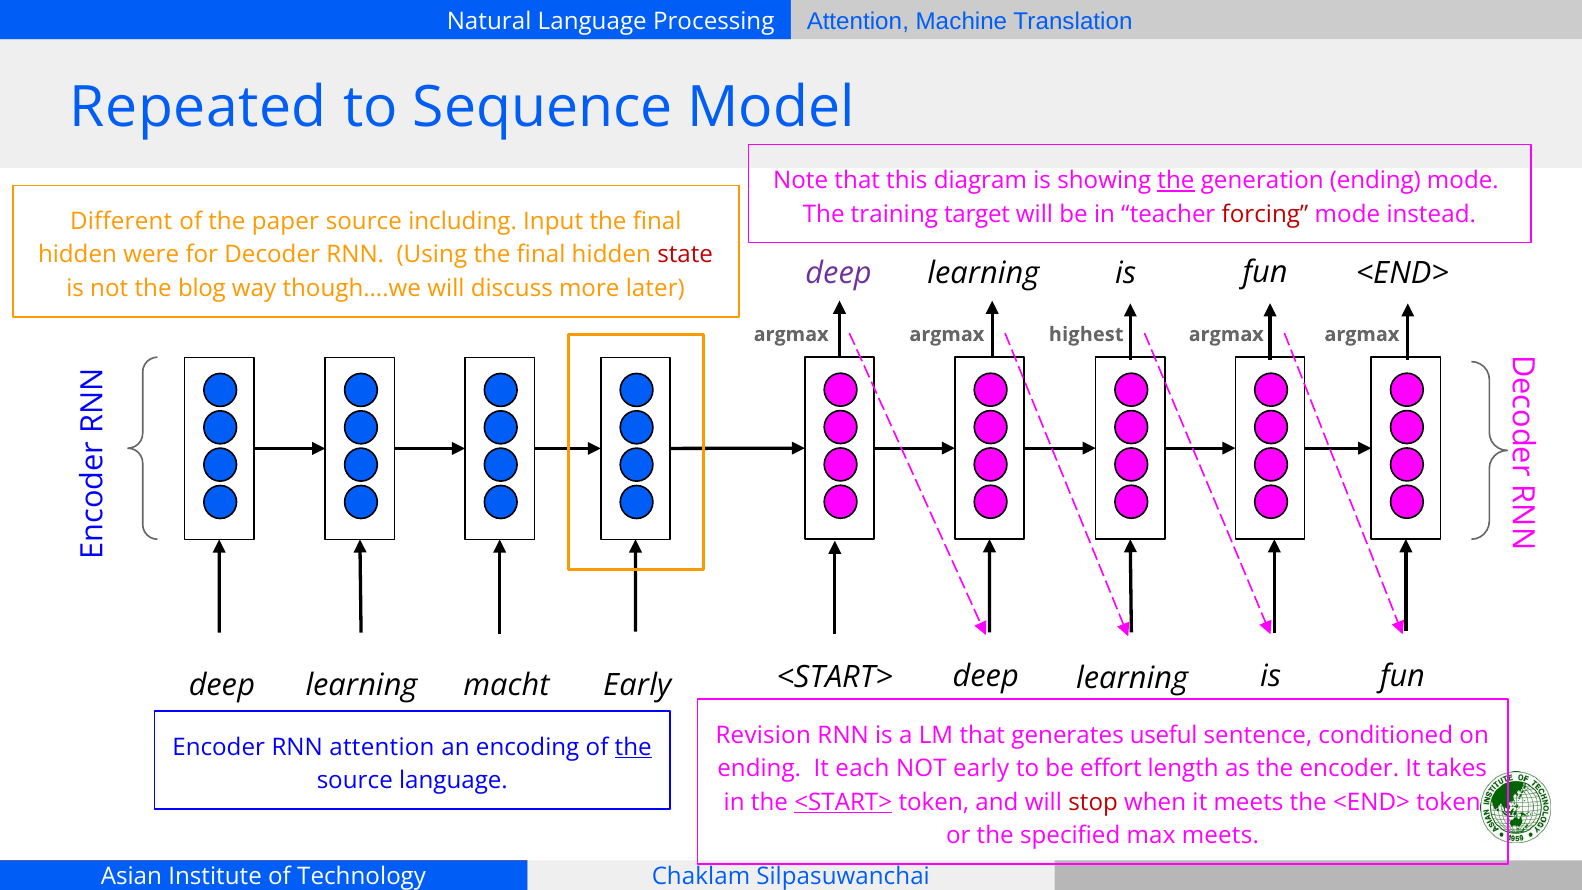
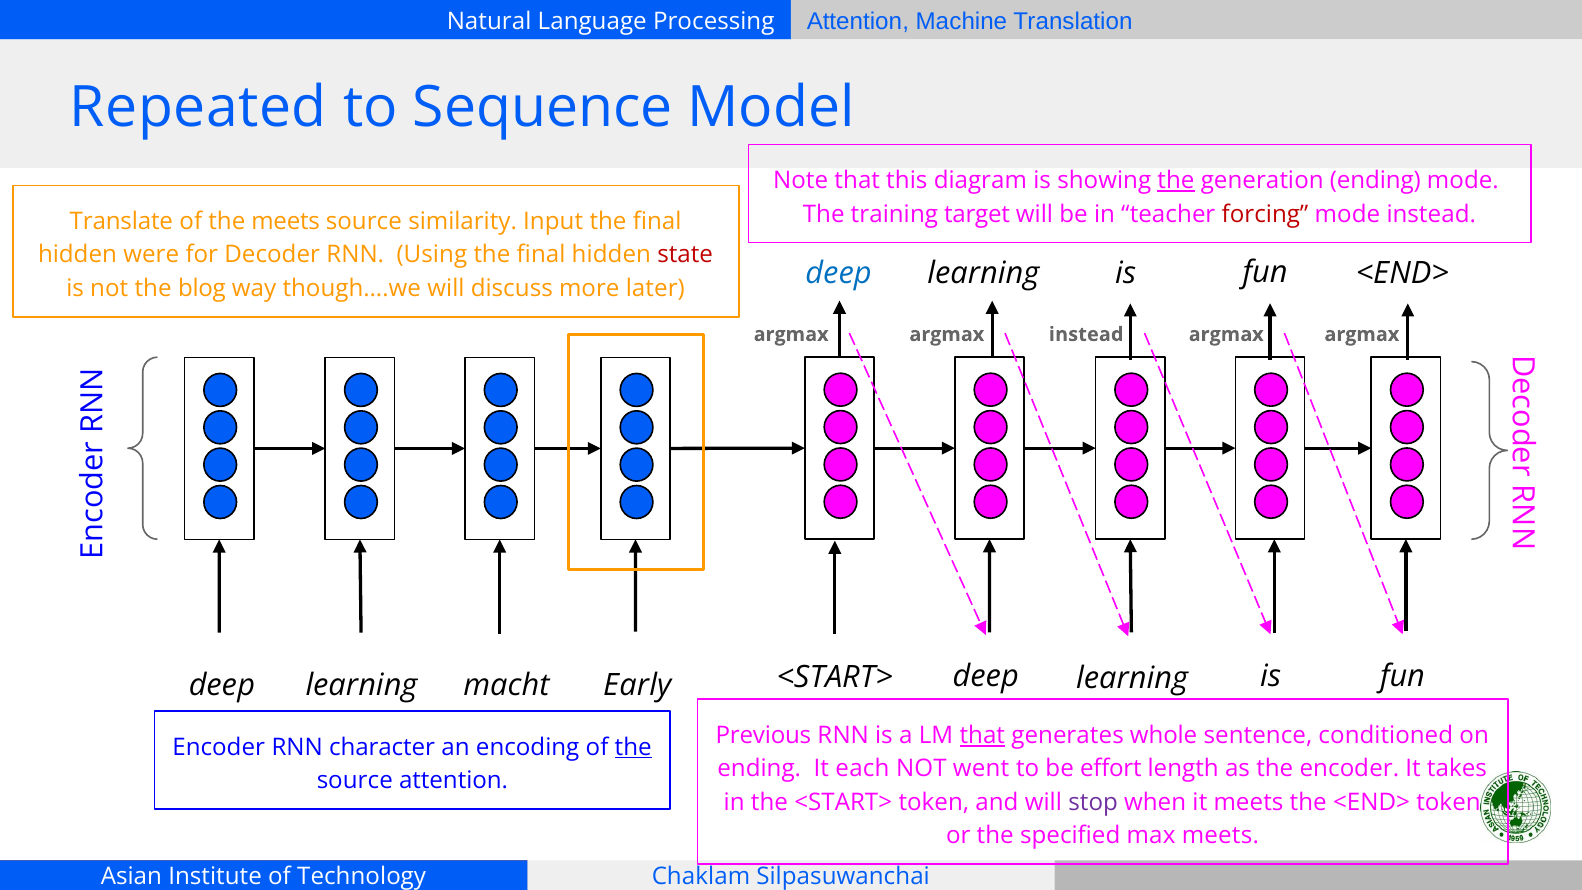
Different: Different -> Translate
the paper: paper -> meets
including: including -> similarity
deep at (838, 273) colour: purple -> blue
argmax highest: highest -> instead
Revision: Revision -> Previous
that at (982, 735) underline: none -> present
useful: useful -> whole
RNN attention: attention -> character
NOT early: early -> went
source language: language -> attention
<START> at (843, 802) underline: present -> none
stop colour: red -> purple
